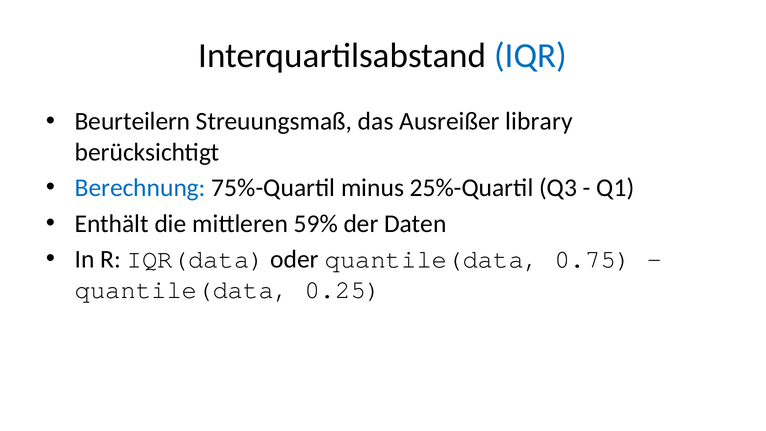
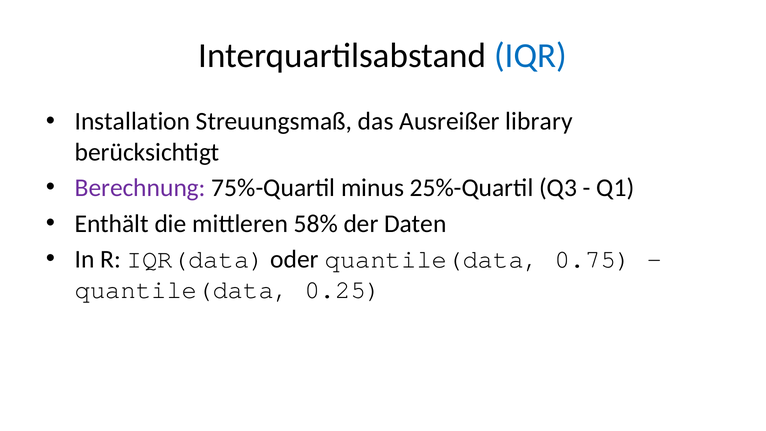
Beurteilern: Beurteilern -> Installation
Berechnung colour: blue -> purple
59%: 59% -> 58%
